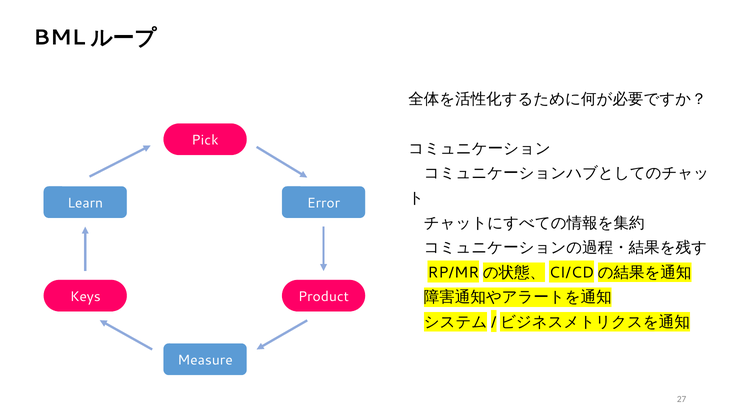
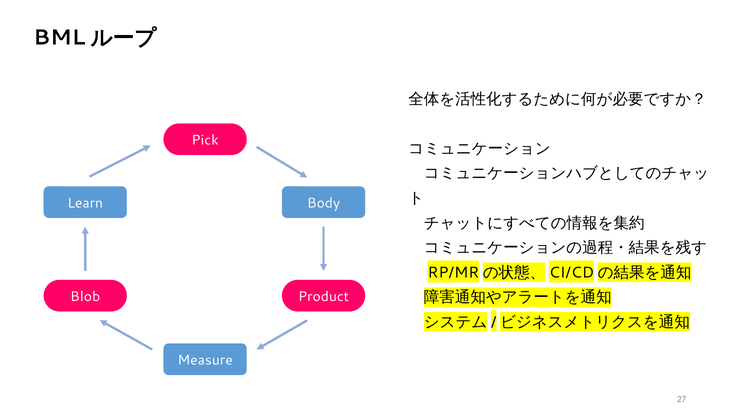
Error: Error -> Body
Keys: Keys -> Blob
